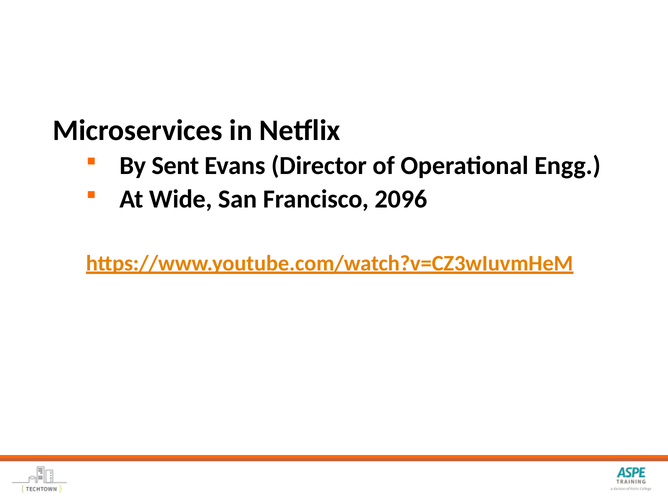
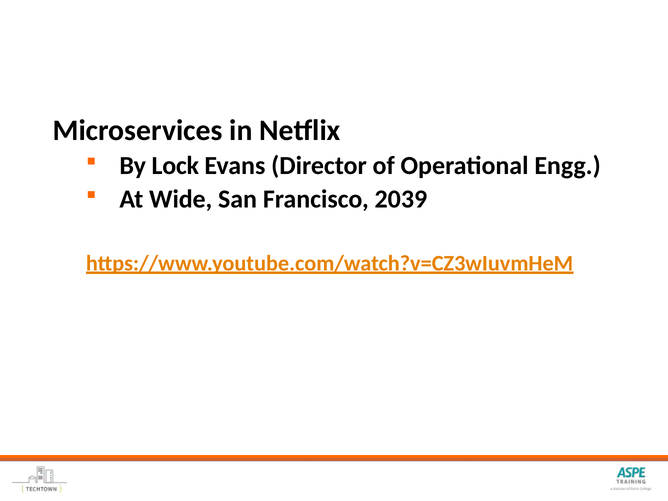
Sent: Sent -> Lock
2096: 2096 -> 2039
